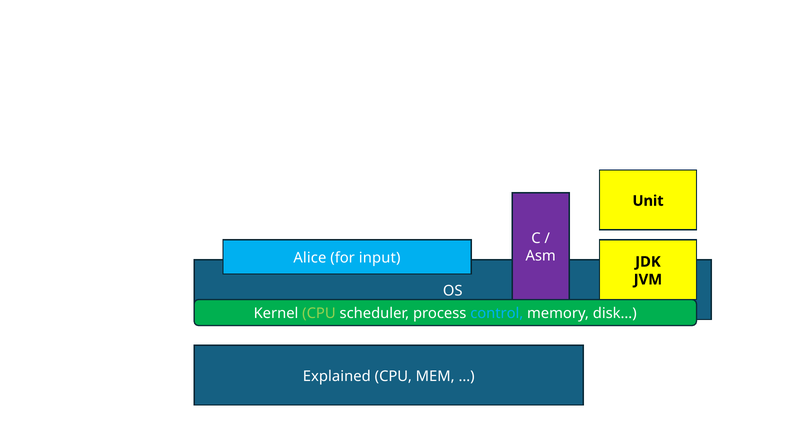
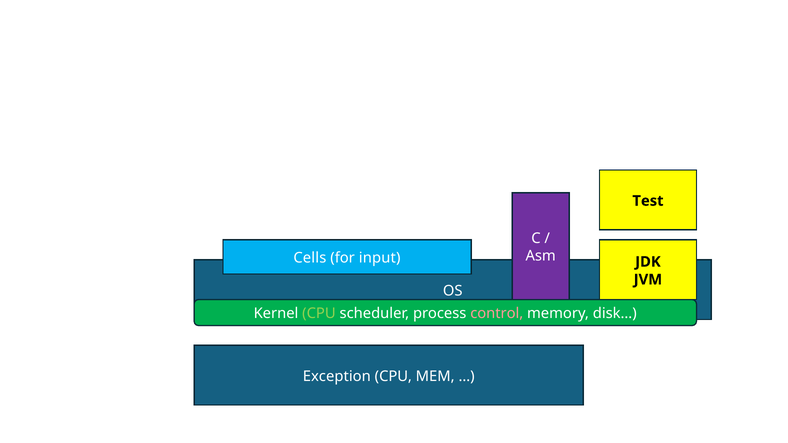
Unit: Unit -> Test
Alice: Alice -> Cells
control colour: light blue -> pink
Explained: Explained -> Exception
